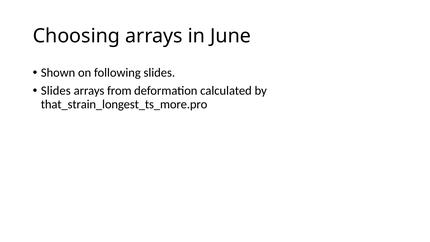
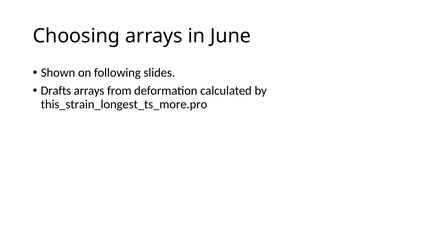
Slides at (56, 91): Slides -> Drafts
that_strain_longest_ts_more.pro: that_strain_longest_ts_more.pro -> this_strain_longest_ts_more.pro
